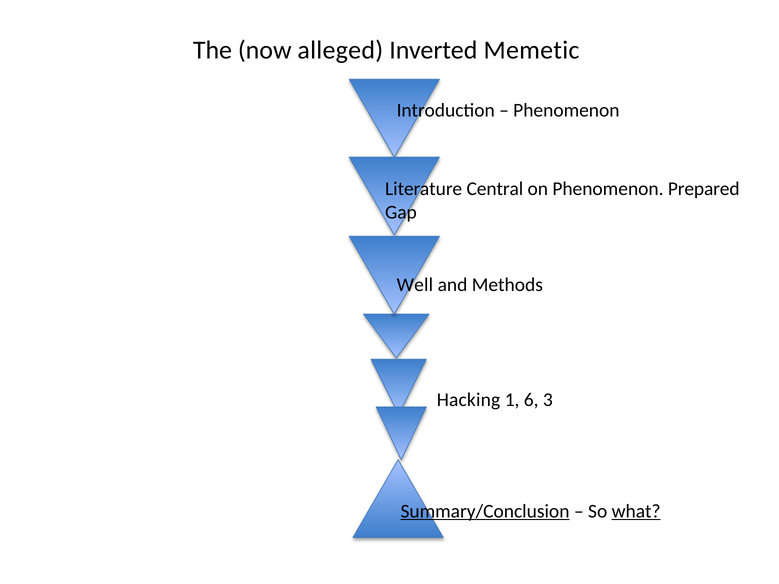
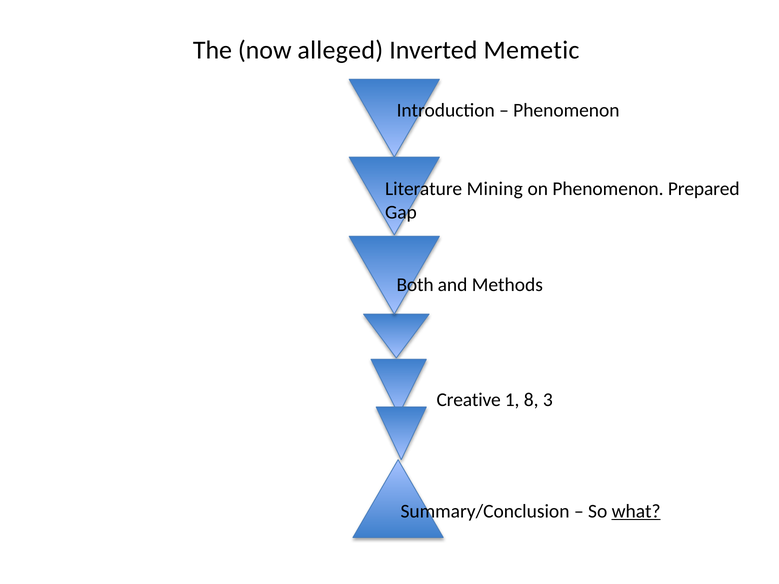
Central: Central -> Mining
Well: Well -> Both
Hacking: Hacking -> Creative
6: 6 -> 8
Summary/Conclusion underline: present -> none
